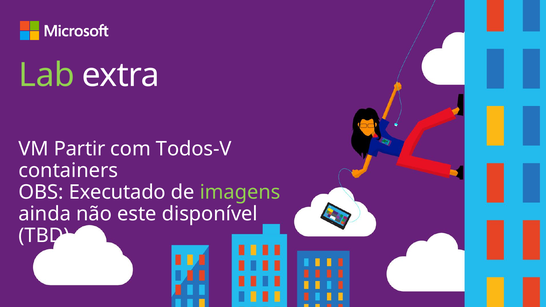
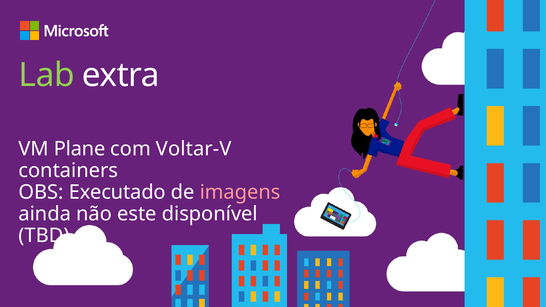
Partir: Partir -> Plane
Todos-V: Todos-V -> Voltar-V
imagens colour: light green -> pink
